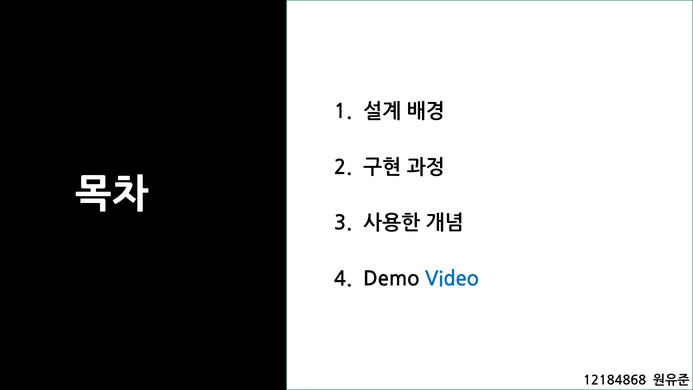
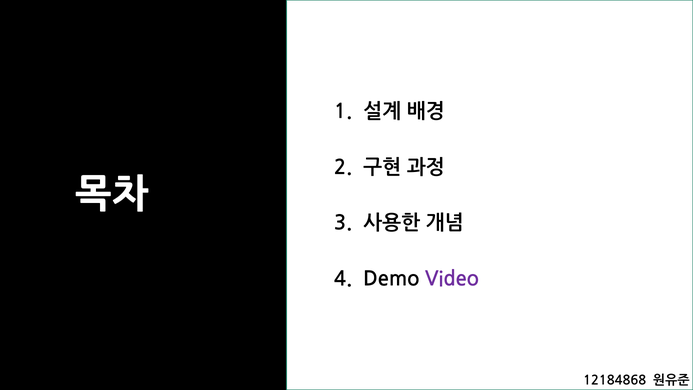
Video colour: blue -> purple
